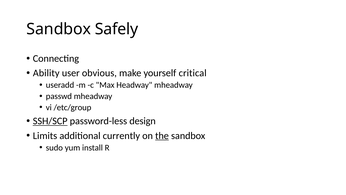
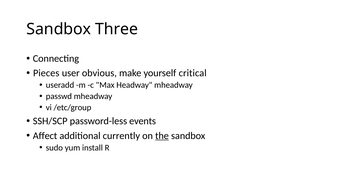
Safely: Safely -> Three
Ability: Ability -> Pieces
SSH/SCP underline: present -> none
design: design -> events
Limits: Limits -> Affect
